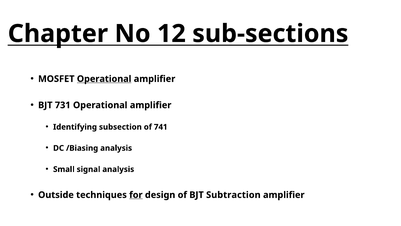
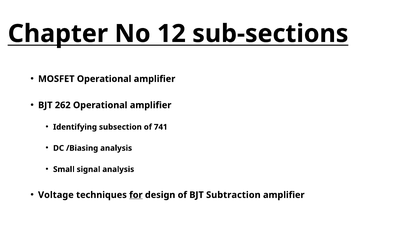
Operational at (104, 79) underline: present -> none
731: 731 -> 262
Outside: Outside -> Voltage
